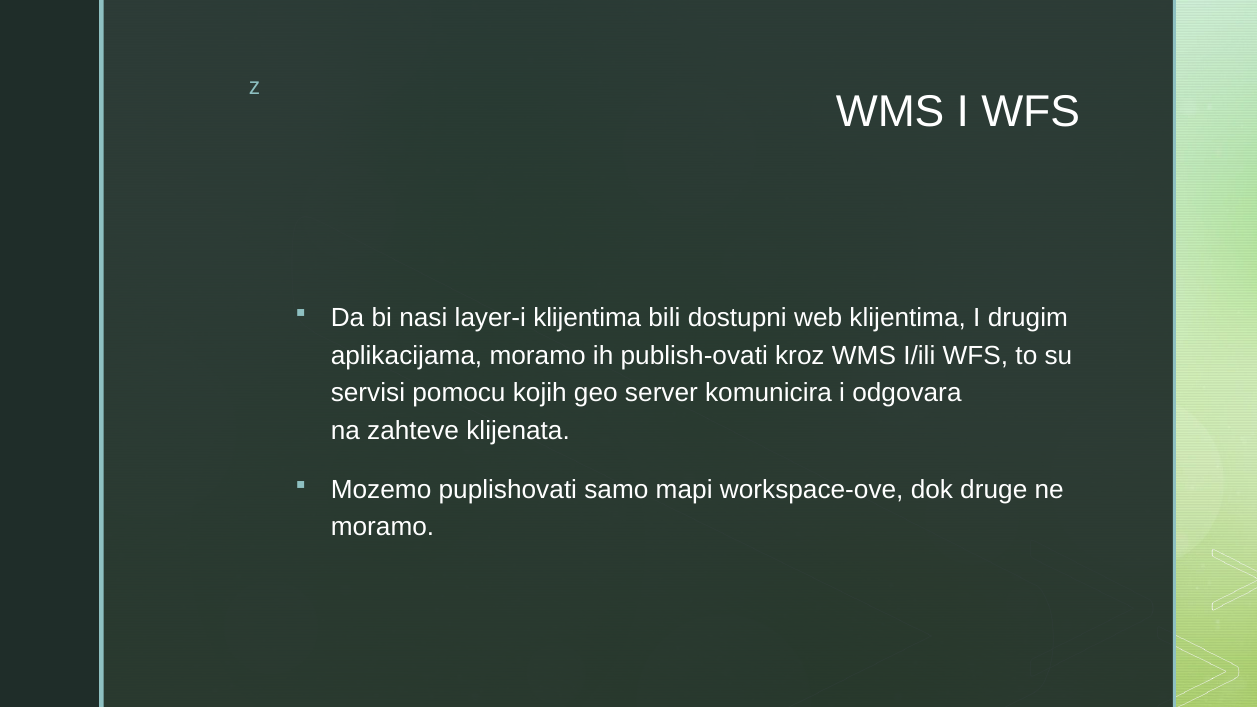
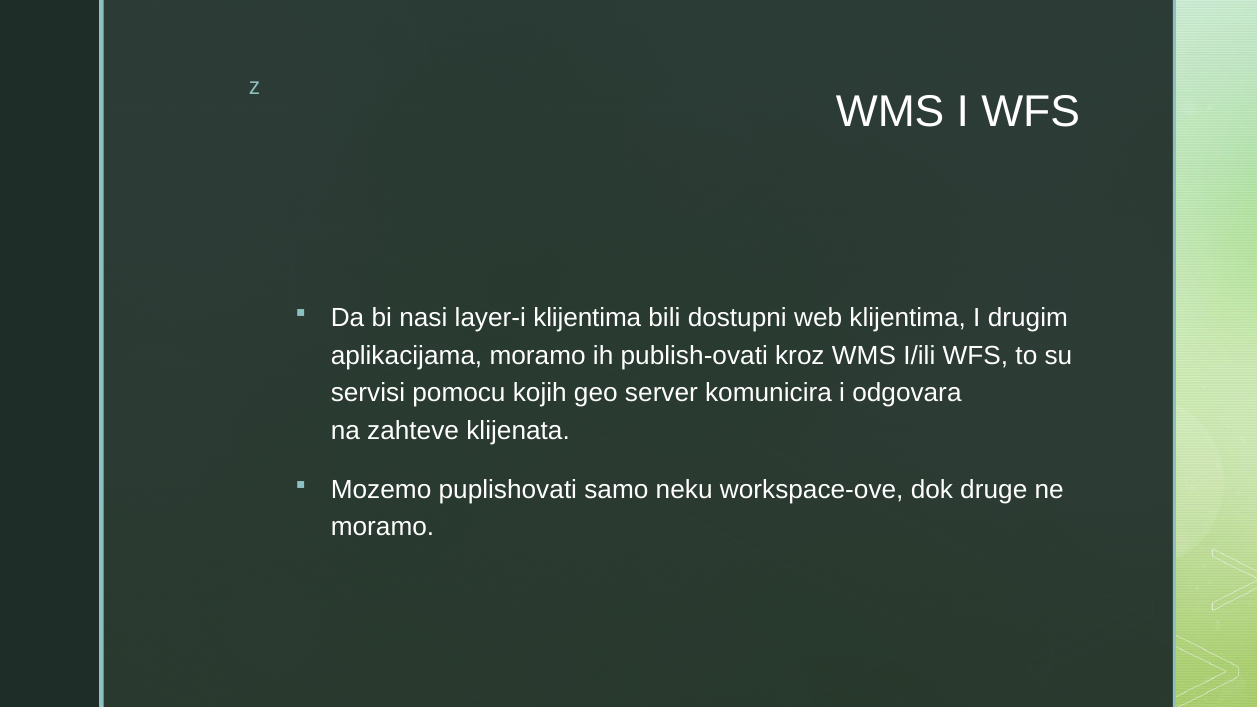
mapi: mapi -> neku
